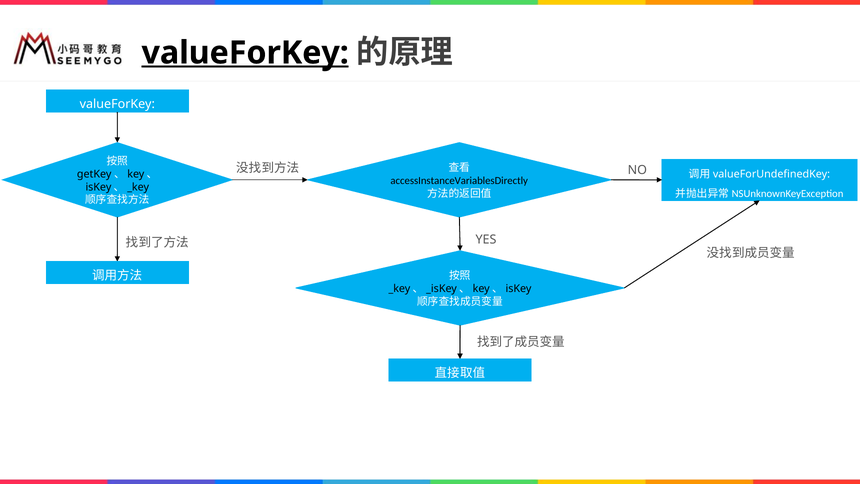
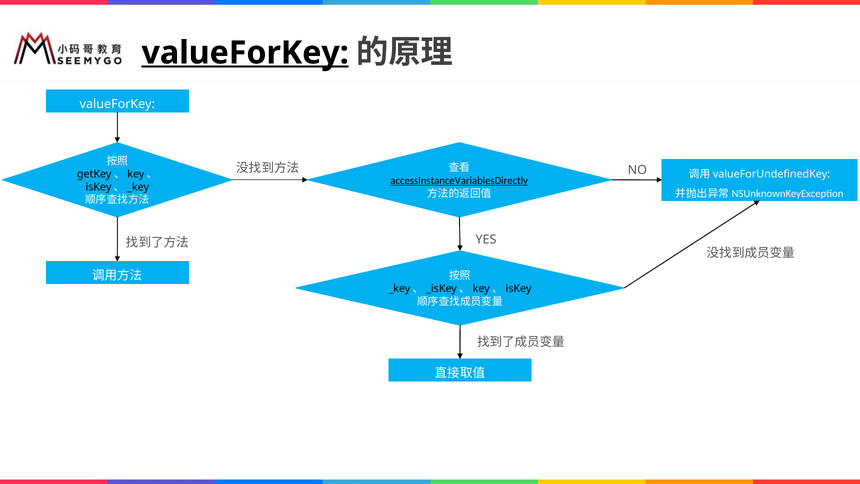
accessInstanceVariablesDirectly underline: none -> present
